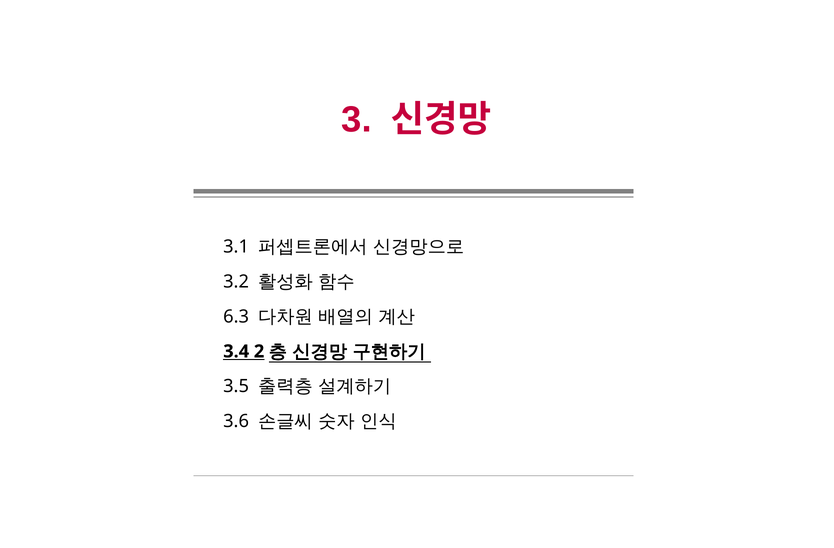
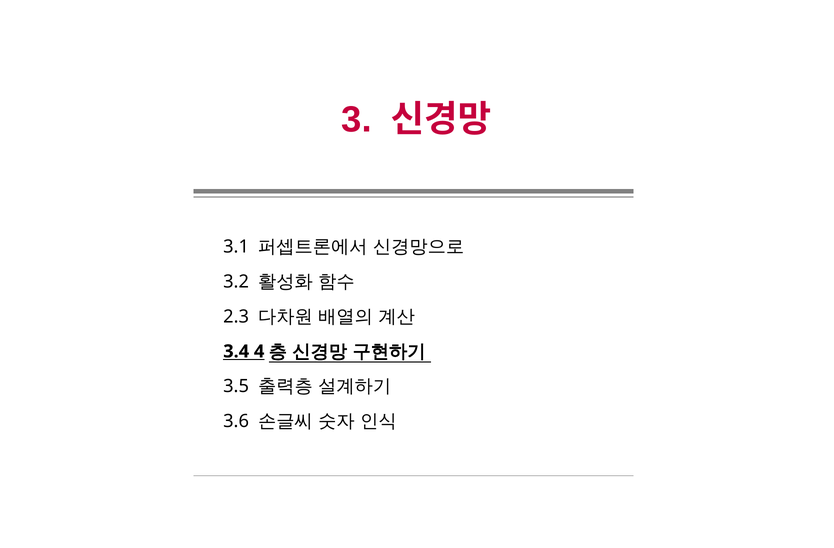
6.3: 6.3 -> 2.3
2: 2 -> 4
